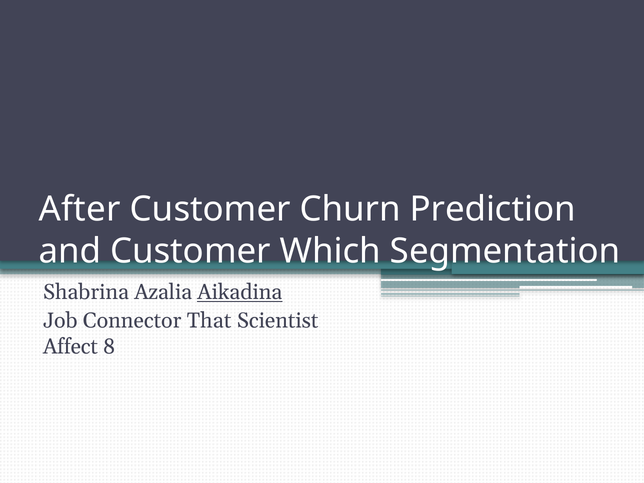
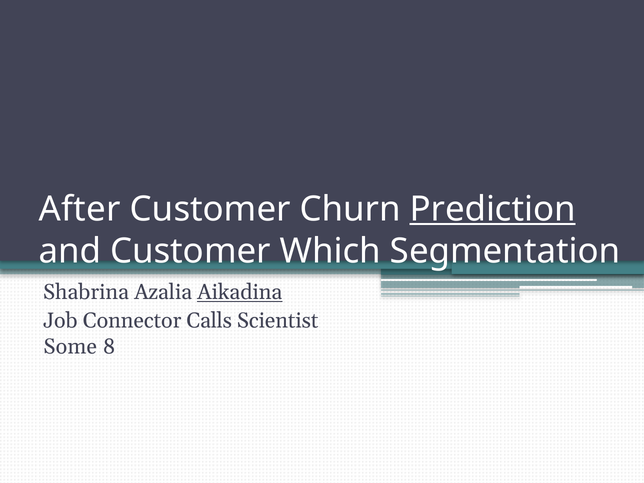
Prediction underline: none -> present
That: That -> Calls
Affect: Affect -> Some
